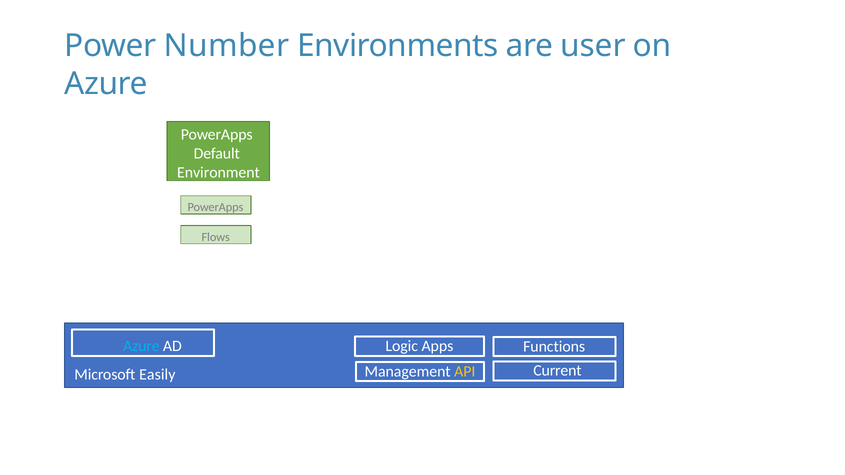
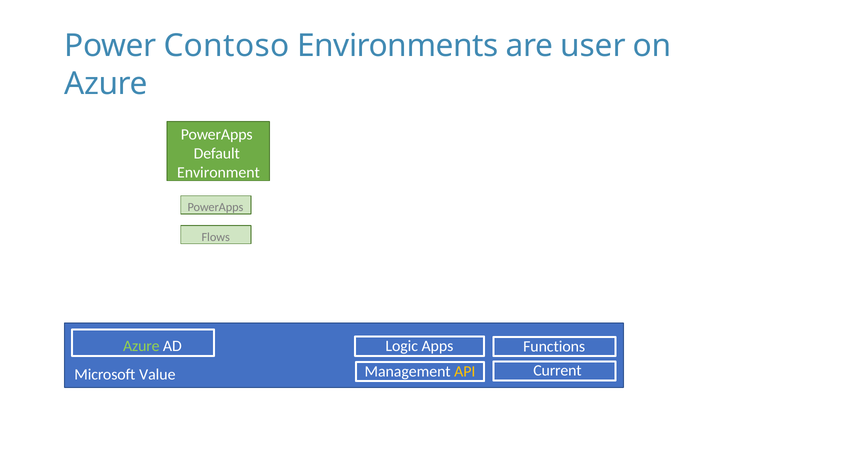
Number: Number -> Contoso
Azure at (141, 346) colour: light blue -> light green
Easily: Easily -> Value
